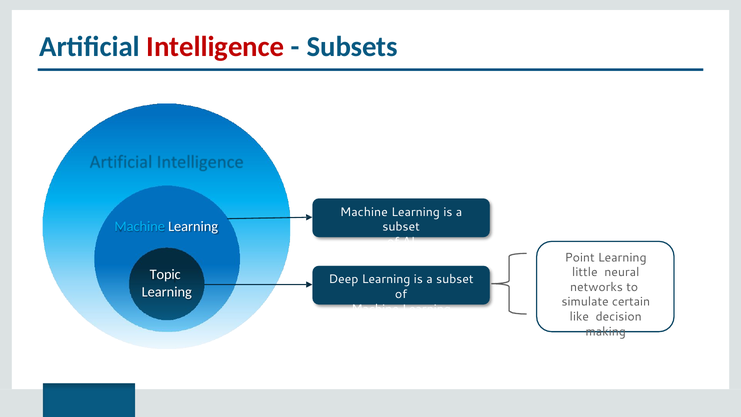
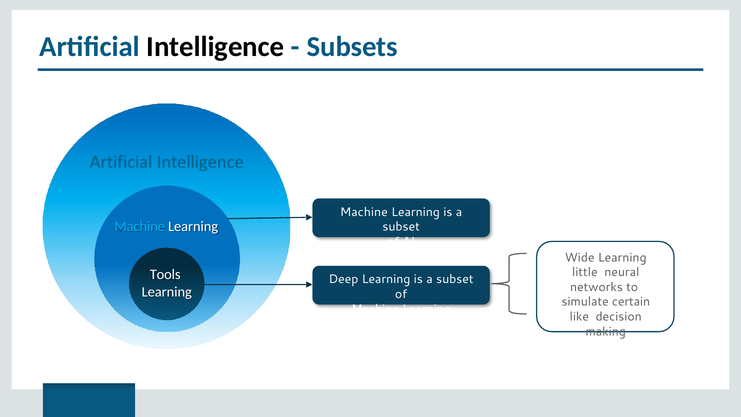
Intelligence colour: red -> black
Point: Point -> Wide
Topic: Topic -> Tools
